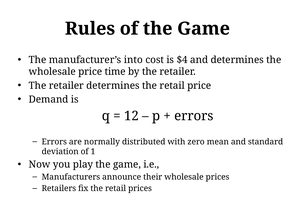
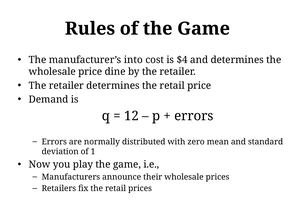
time: time -> dine
